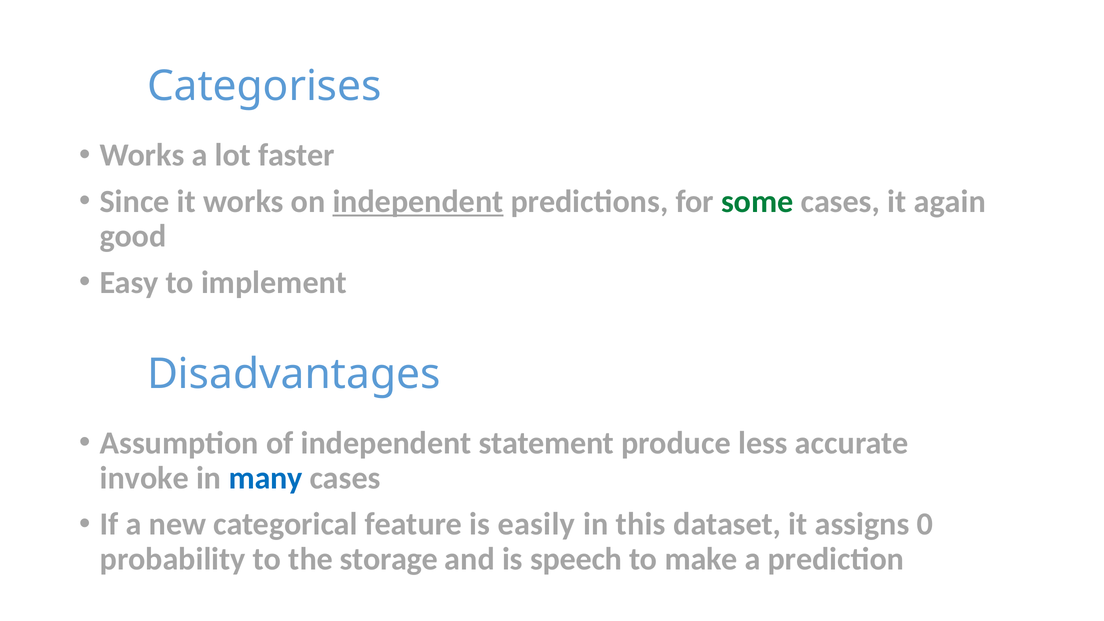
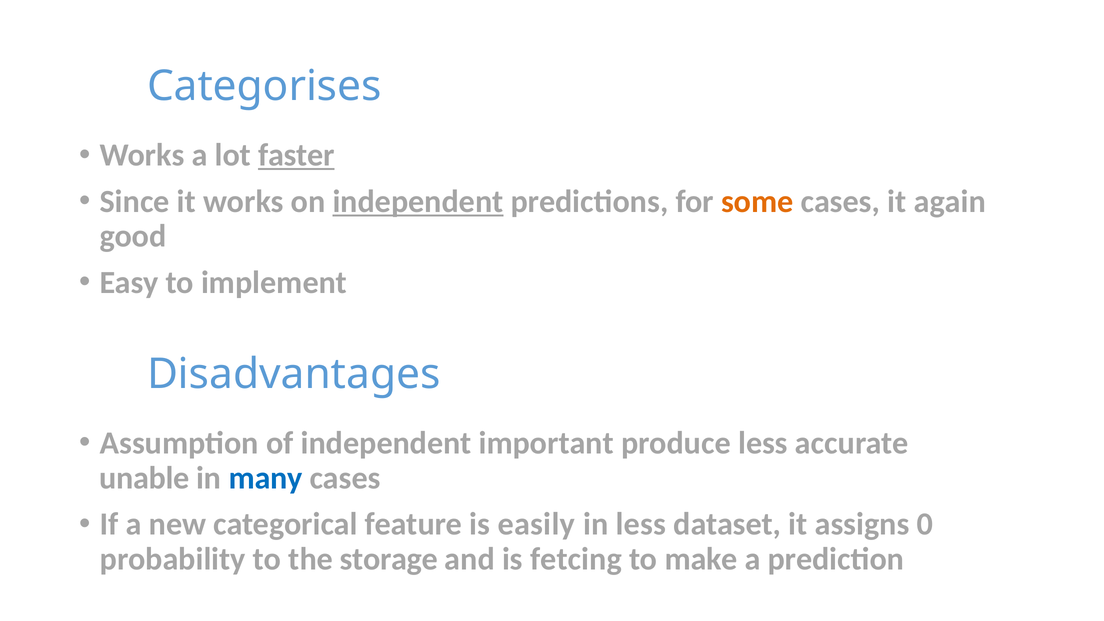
faster underline: none -> present
some colour: green -> orange
statement: statement -> important
invoke: invoke -> unable
in this: this -> less
speech: speech -> fetcing
